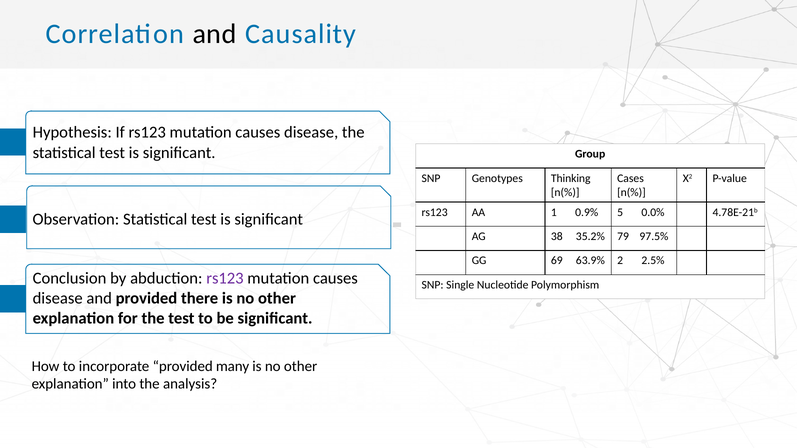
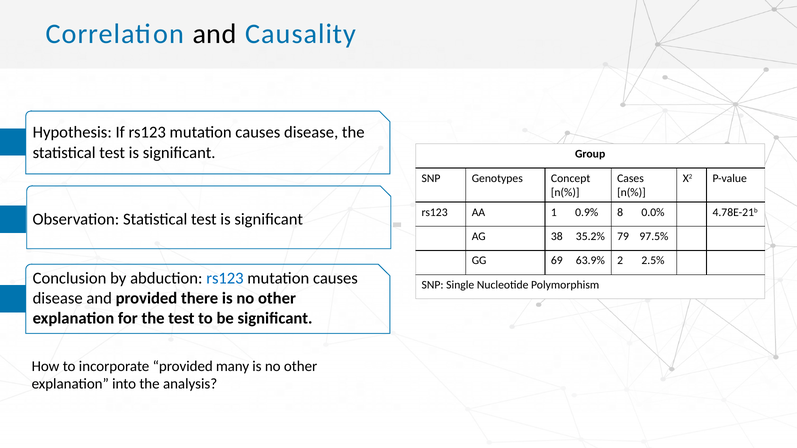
Thinking: Thinking -> Concept
5: 5 -> 8
rs123 at (225, 279) colour: purple -> blue
